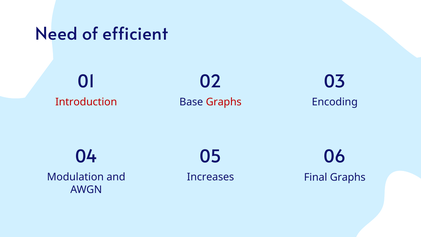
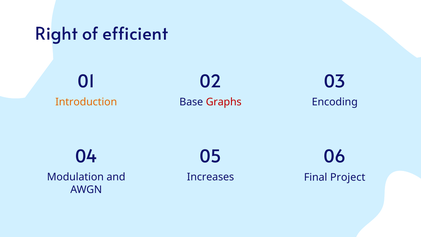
Need: Need -> Right
Introduction colour: red -> orange
Final Graphs: Graphs -> Project
